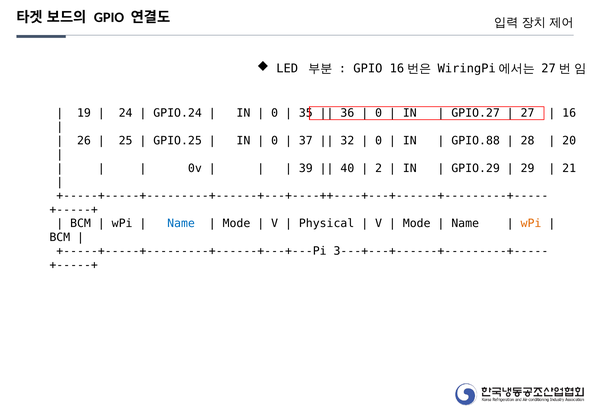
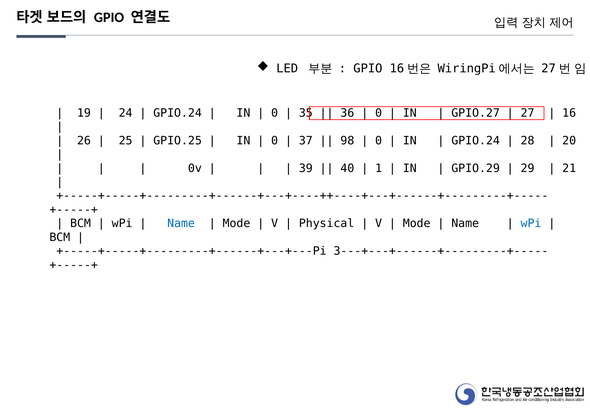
32: 32 -> 98
GPIO.88 at (476, 140): GPIO.88 -> GPIO.24
2: 2 -> 1
wPi at (531, 223) colour: orange -> blue
